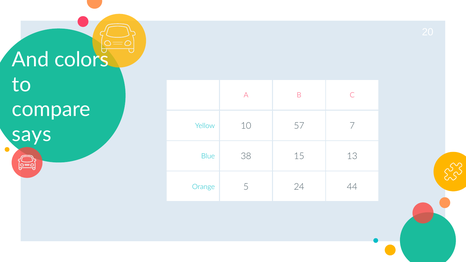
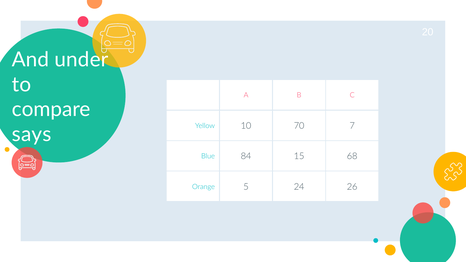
colors: colors -> under
57: 57 -> 70
38: 38 -> 84
13: 13 -> 68
44: 44 -> 26
